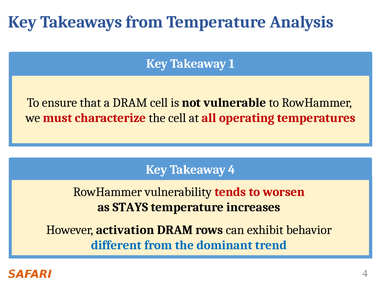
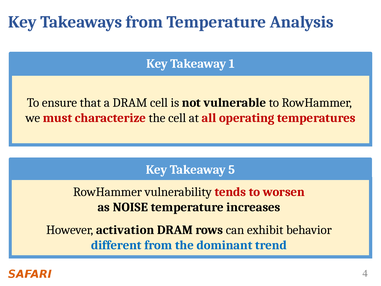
Takeaway 4: 4 -> 5
STAYS: STAYS -> NOISE
